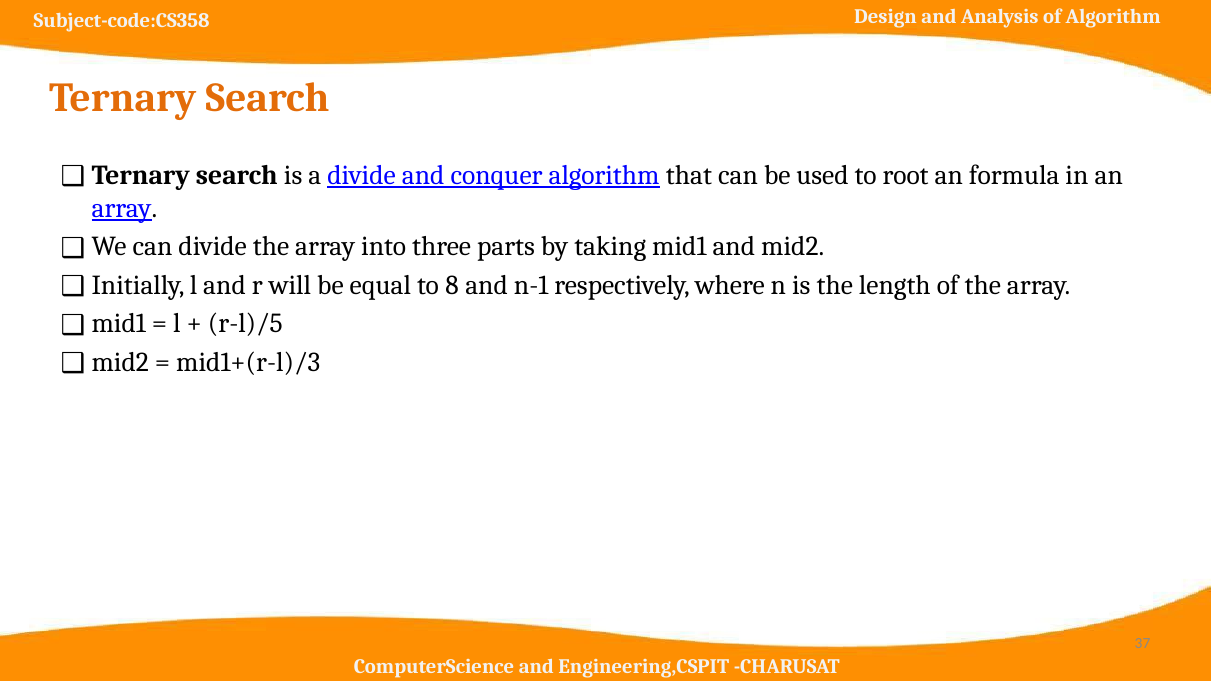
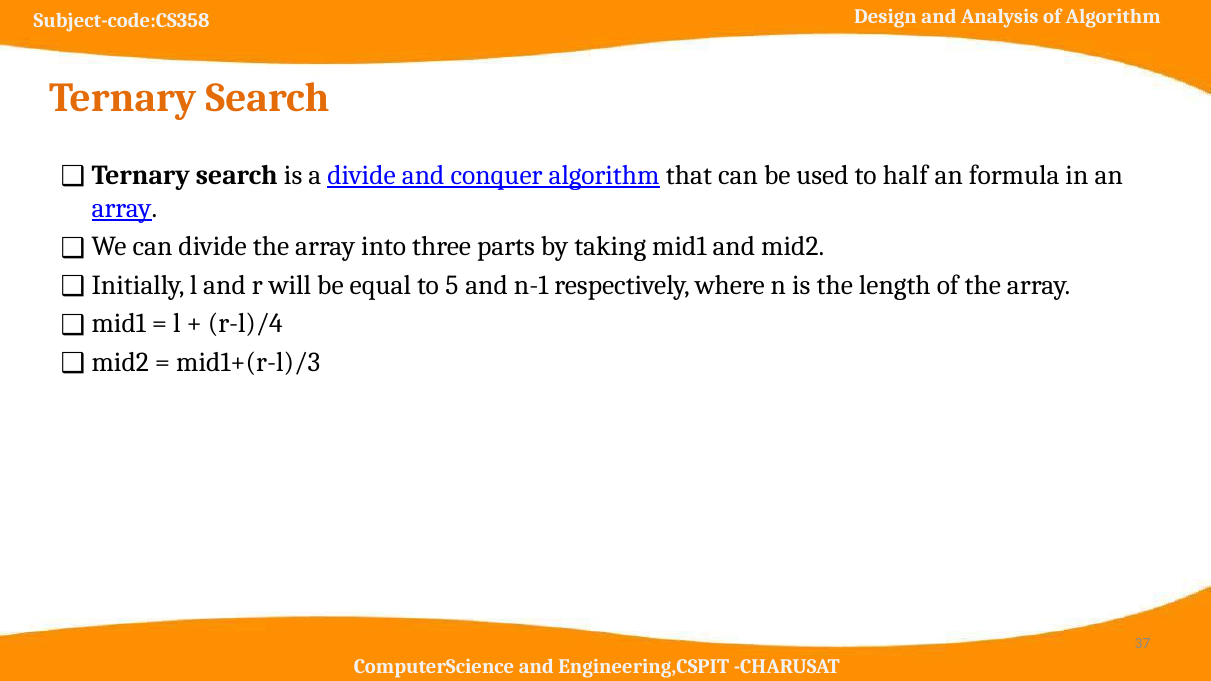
root: root -> half
8: 8 -> 5
r-l)/5: r-l)/5 -> r-l)/4
